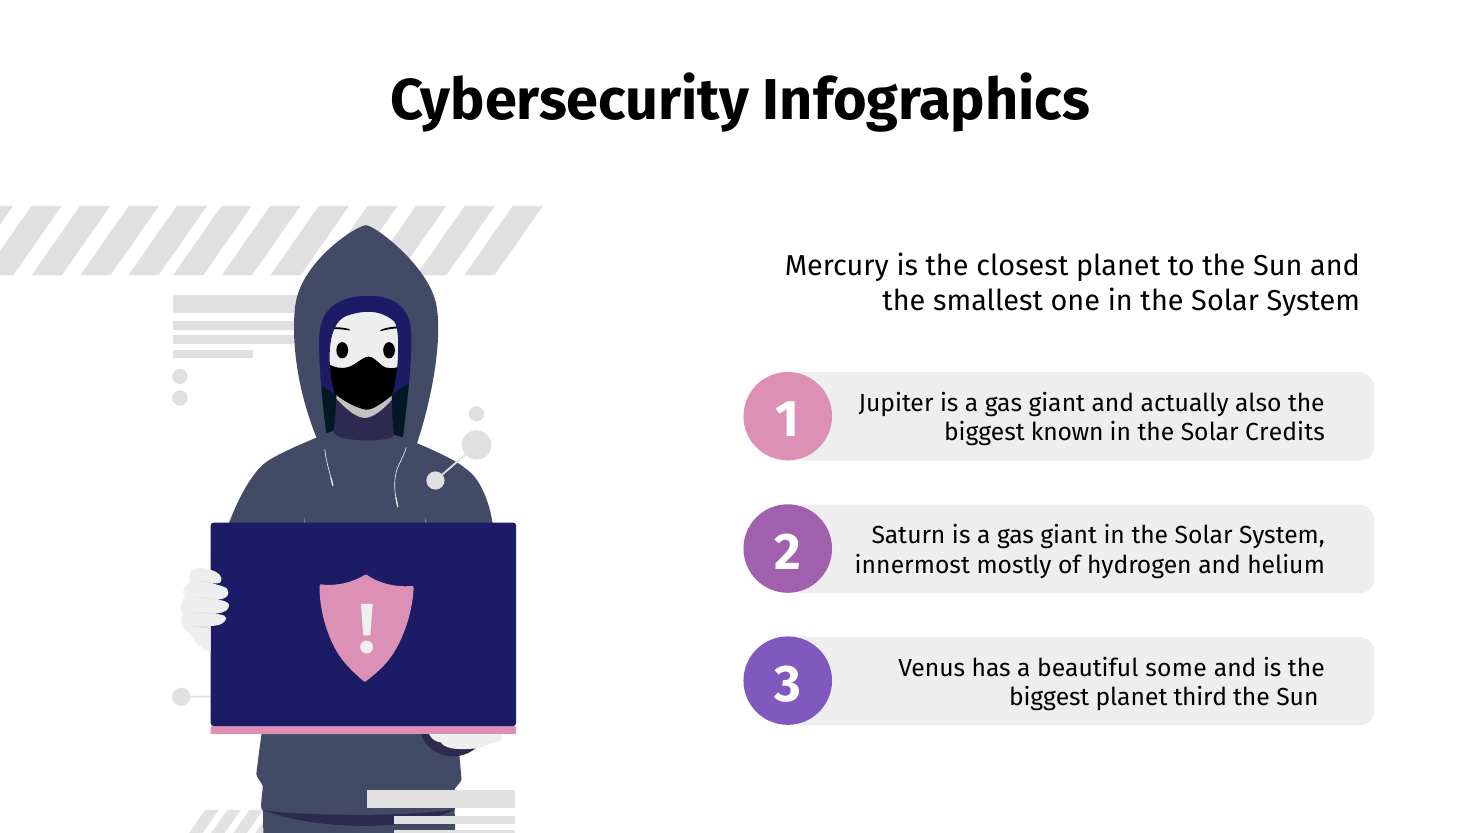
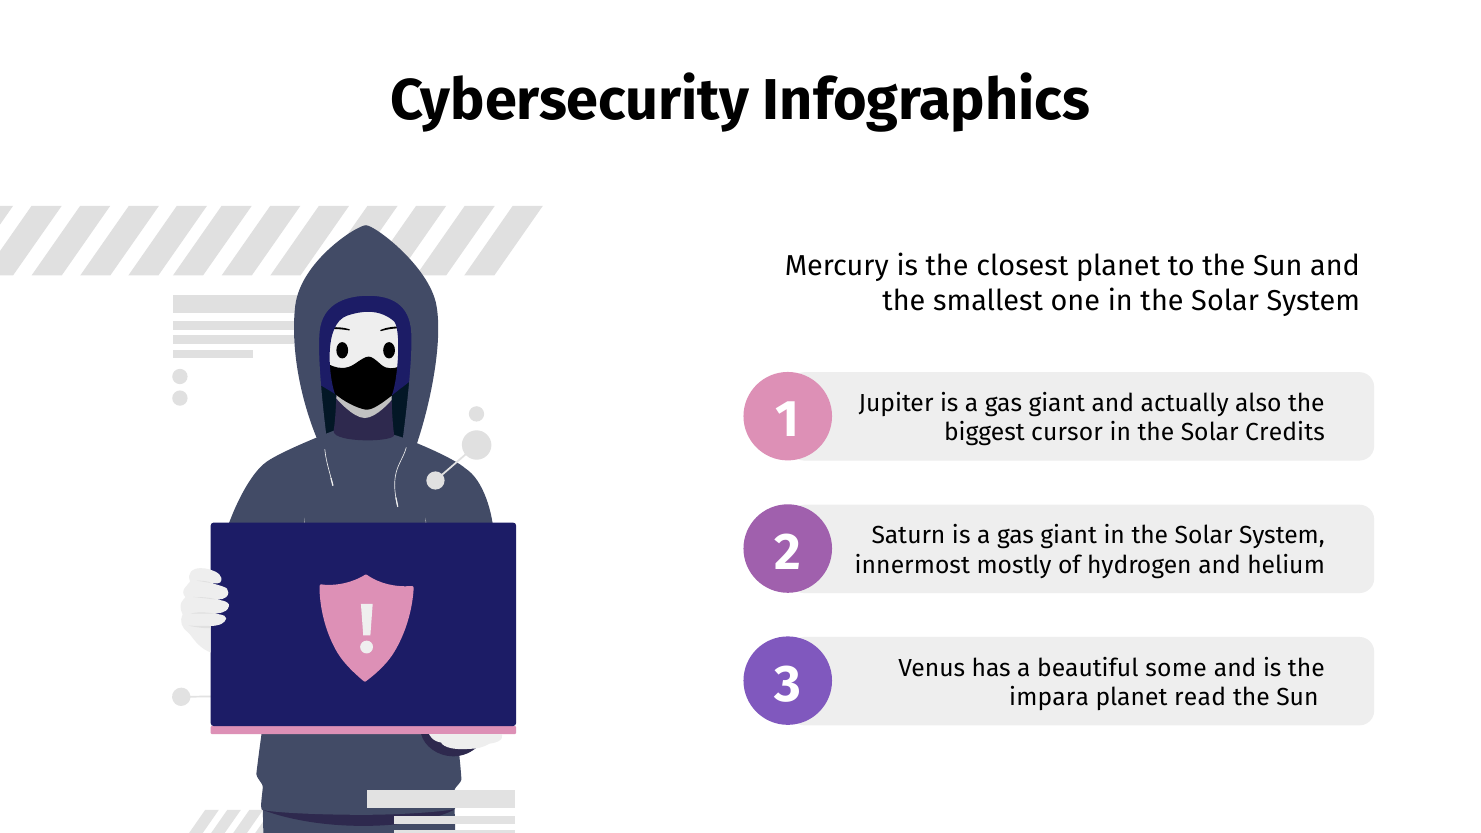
known: known -> cursor
biggest at (1049, 698): biggest -> impara
third: third -> read
